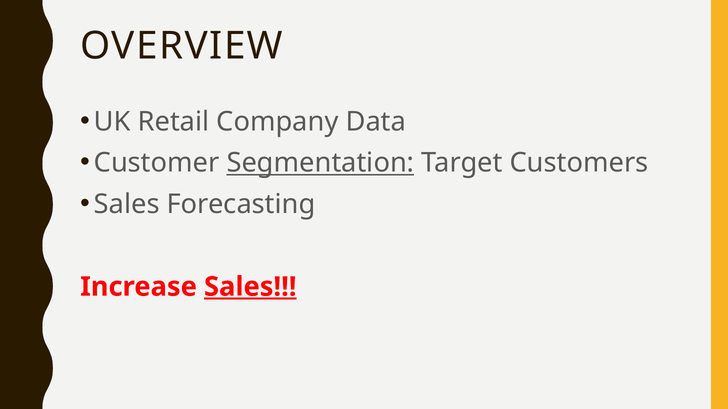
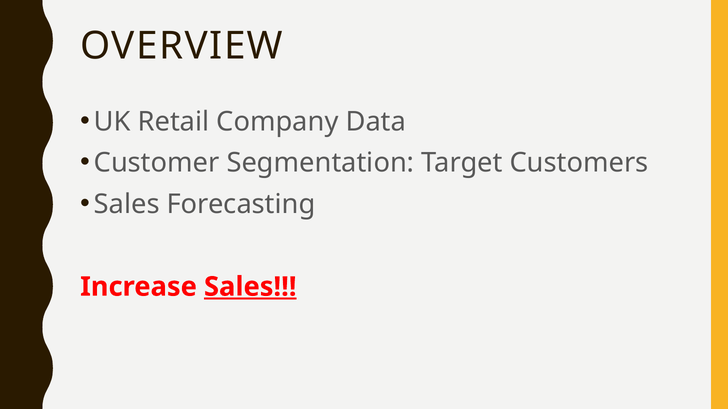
Segmentation underline: present -> none
